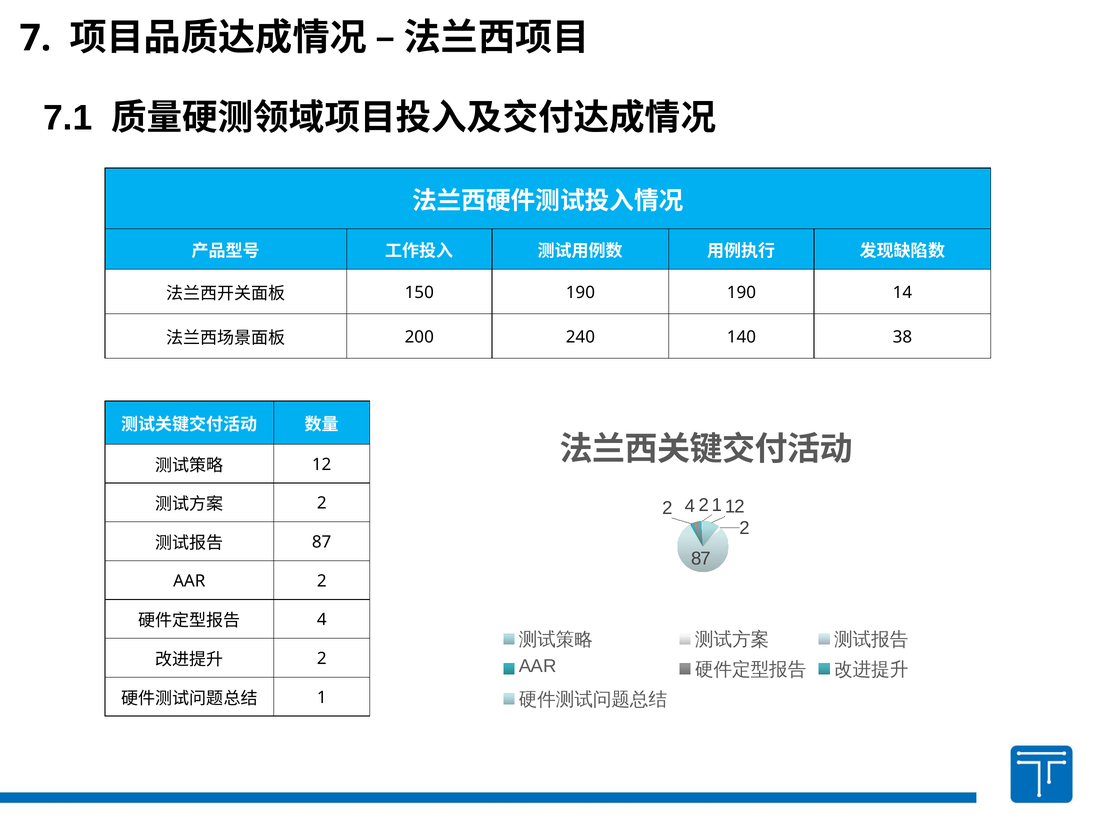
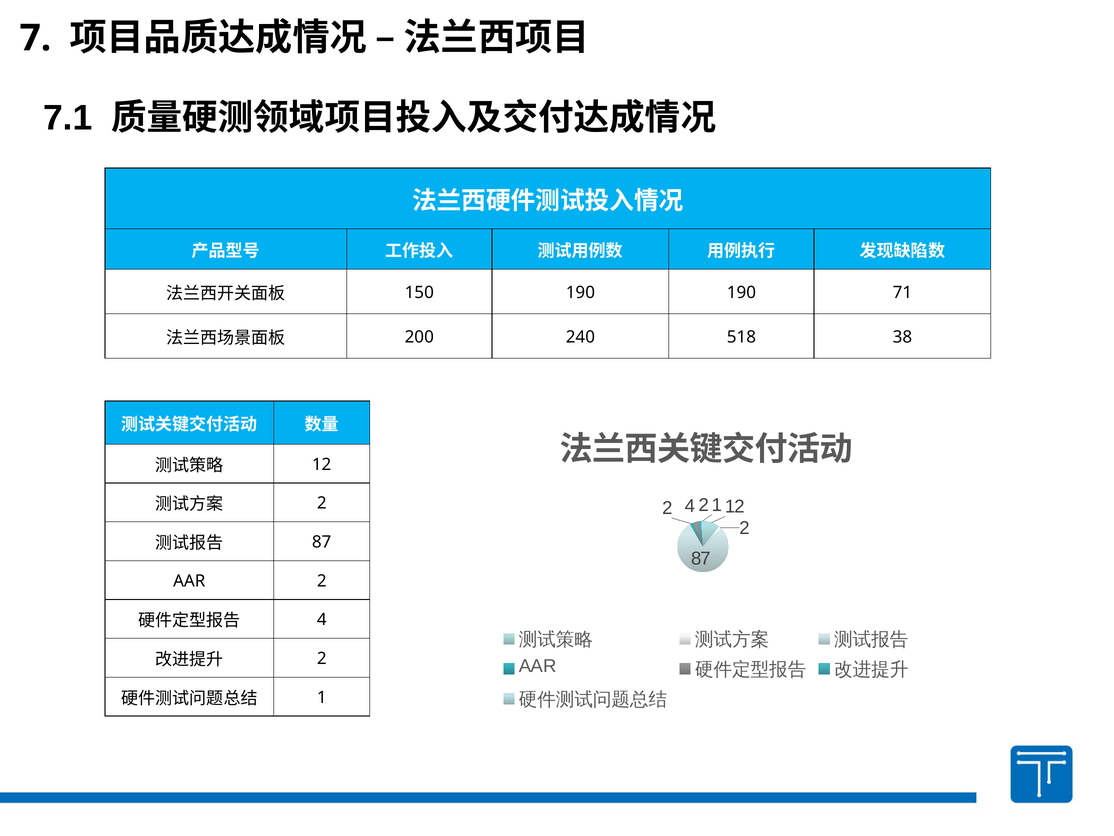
14: 14 -> 71
140: 140 -> 518
